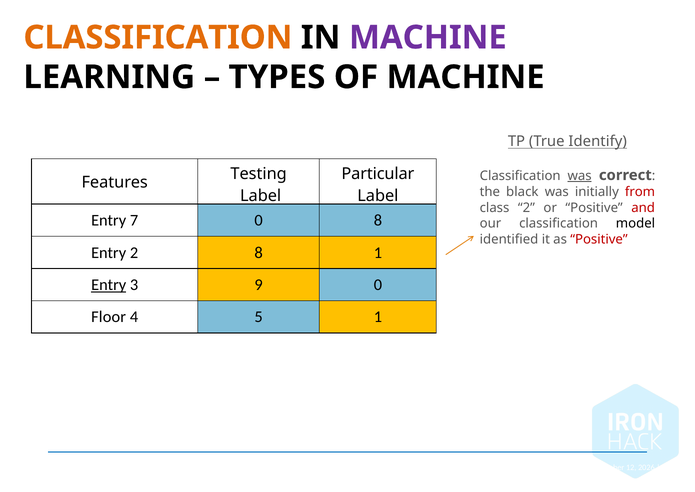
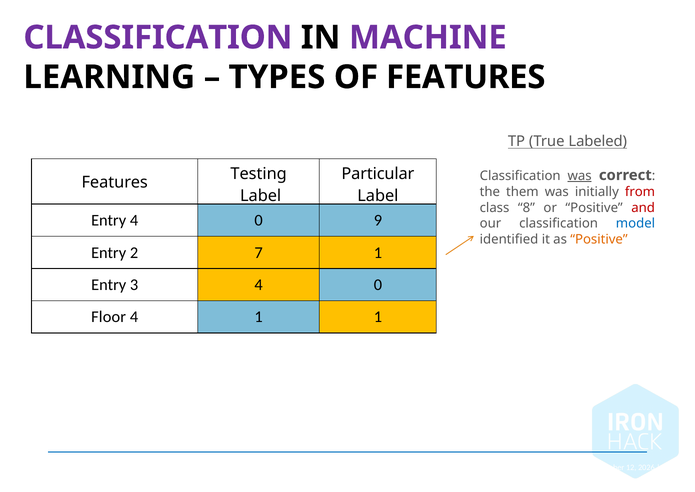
CLASSIFICATION at (158, 38) colour: orange -> purple
OF MACHINE: MACHINE -> FEATURES
Identify: Identify -> Labeled
black: black -> them
class 2: 2 -> 8
Entry 7: 7 -> 4
0 8: 8 -> 9
model colour: black -> blue
Positive at (599, 239) colour: red -> orange
2 8: 8 -> 7
Entry at (109, 284) underline: present -> none
3 9: 9 -> 4
4 5: 5 -> 1
